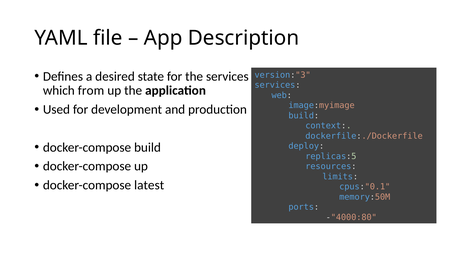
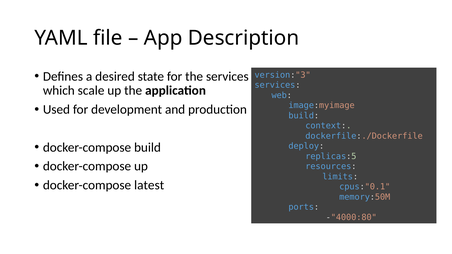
from: from -> scale
